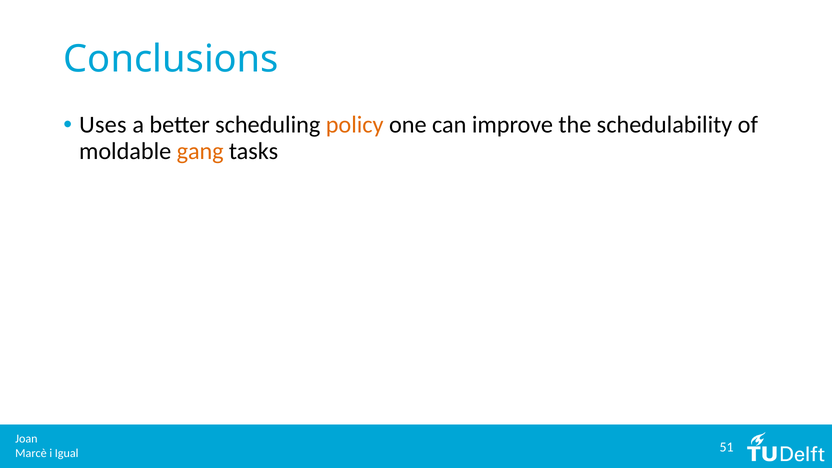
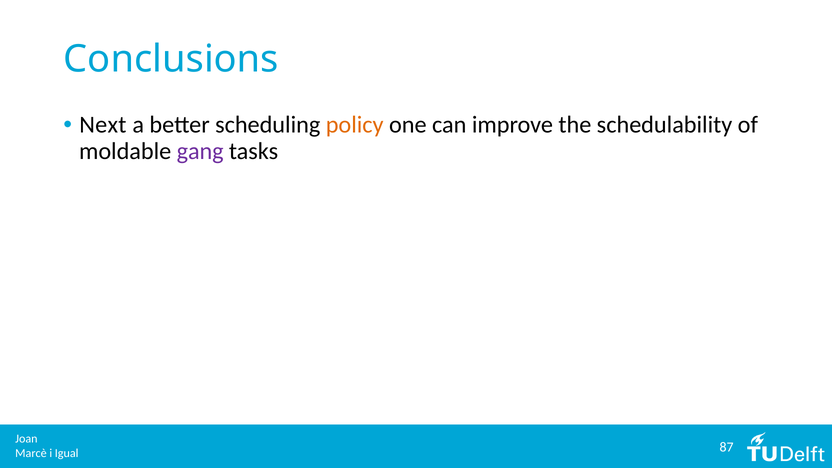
Uses: Uses -> Next
gang colour: orange -> purple
51: 51 -> 87
